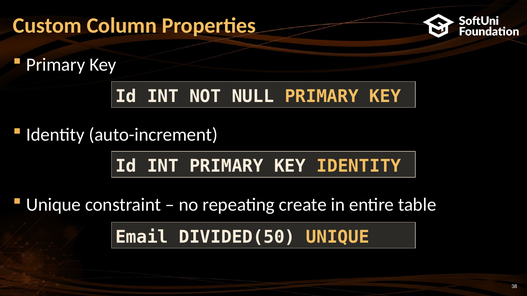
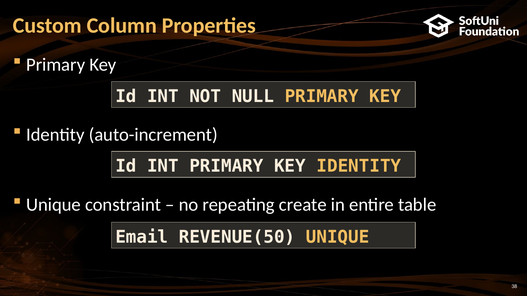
DIVIDED(50: DIVIDED(50 -> REVENUE(50
